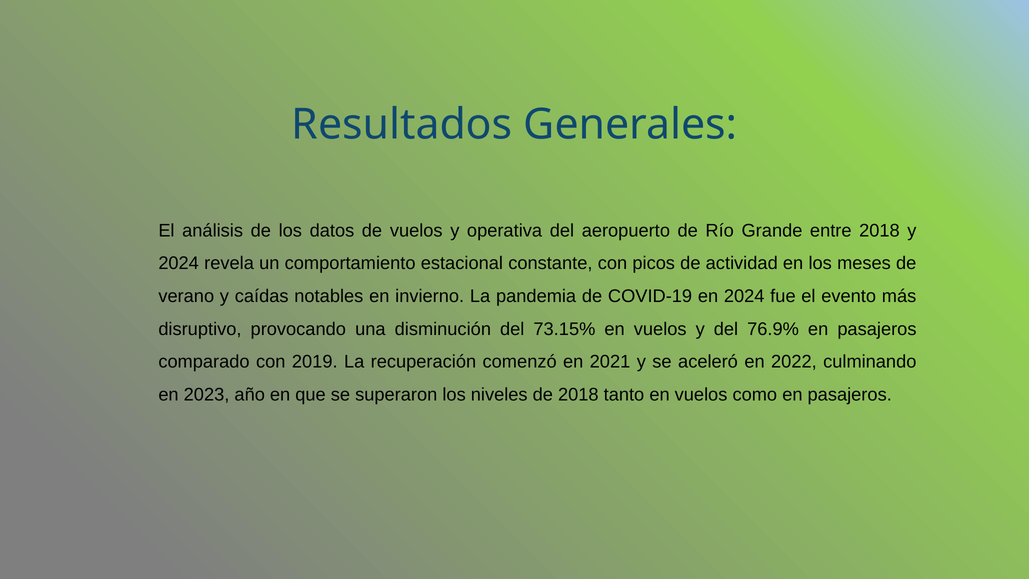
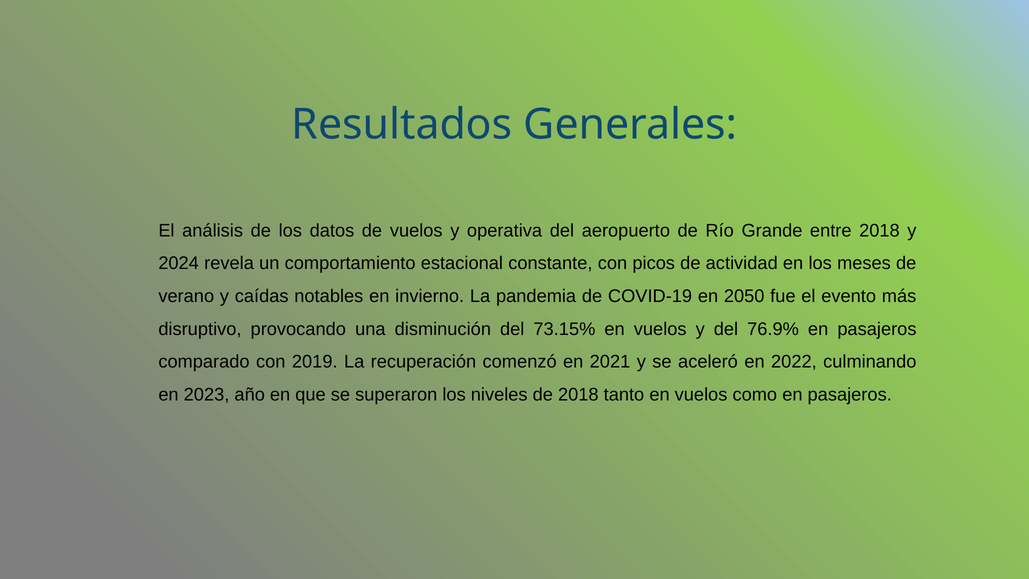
en 2024: 2024 -> 2050
